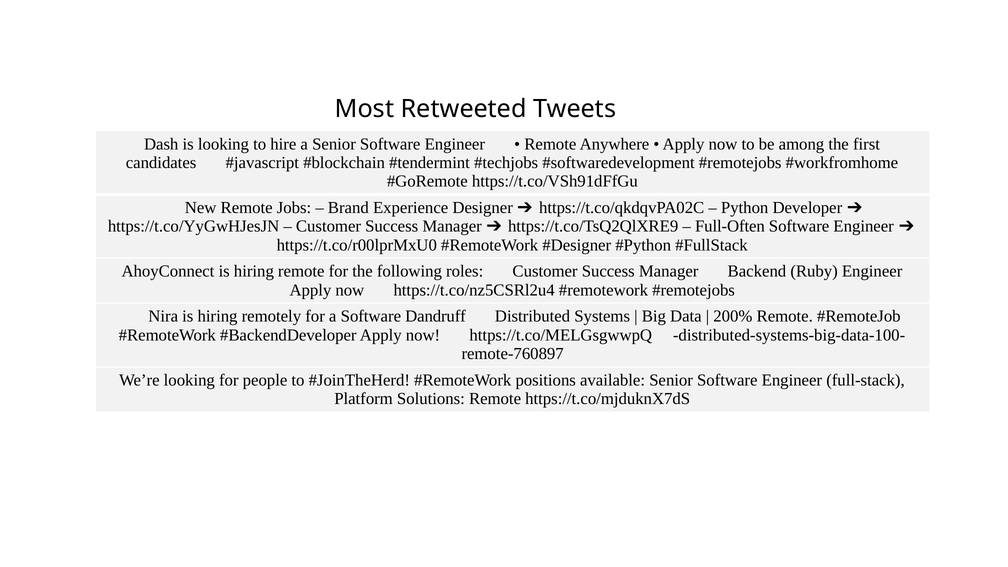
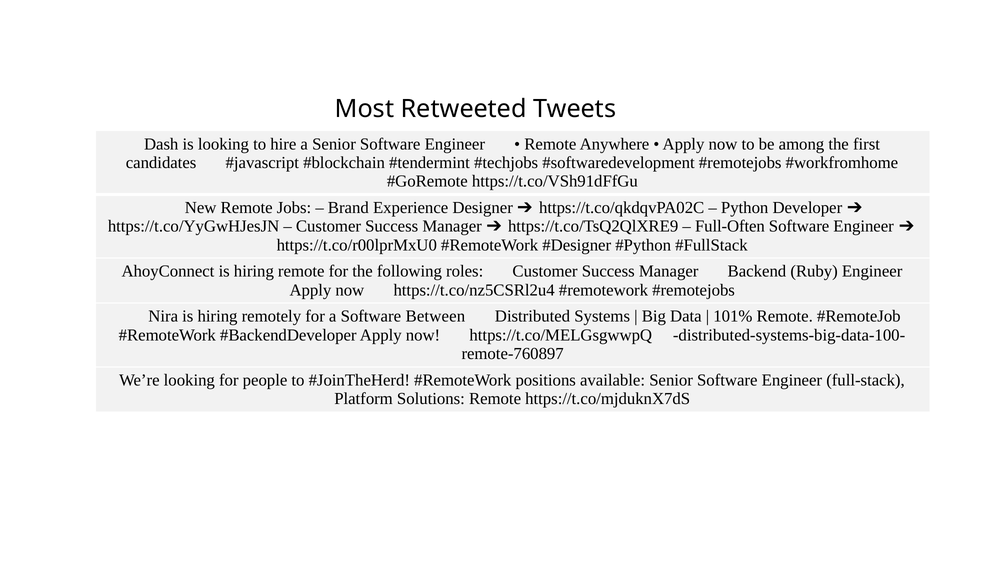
Dandruff: Dandruff -> Between
200%: 200% -> 101%
